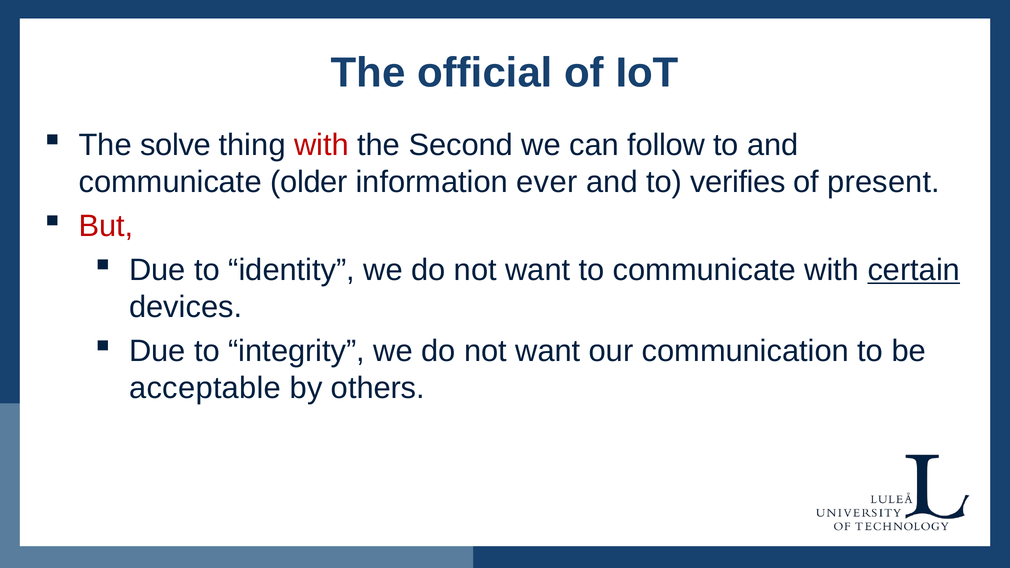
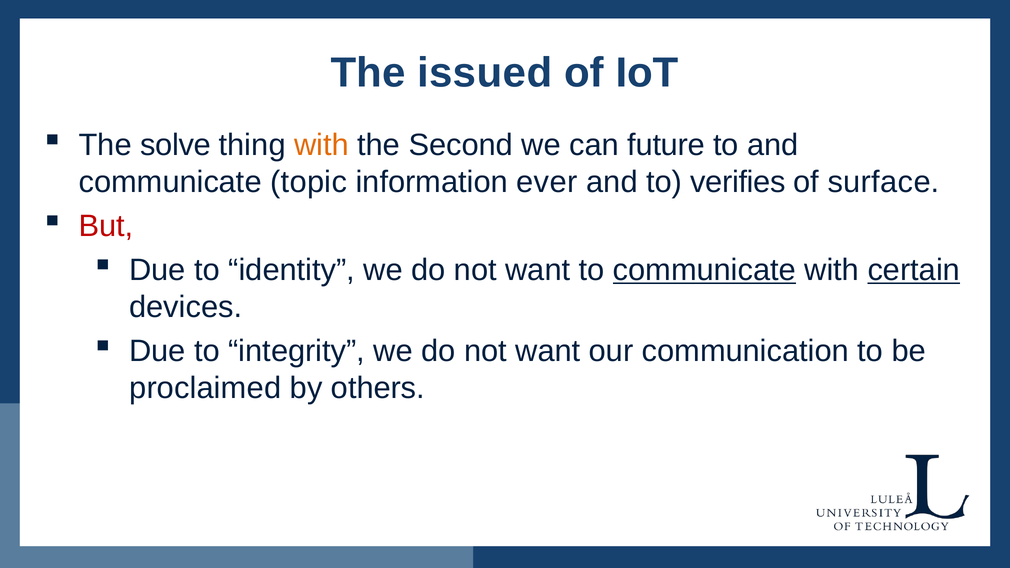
official: official -> issued
with at (321, 145) colour: red -> orange
follow: follow -> future
older: older -> topic
present: present -> surface
communicate at (704, 270) underline: none -> present
acceptable: acceptable -> proclaimed
